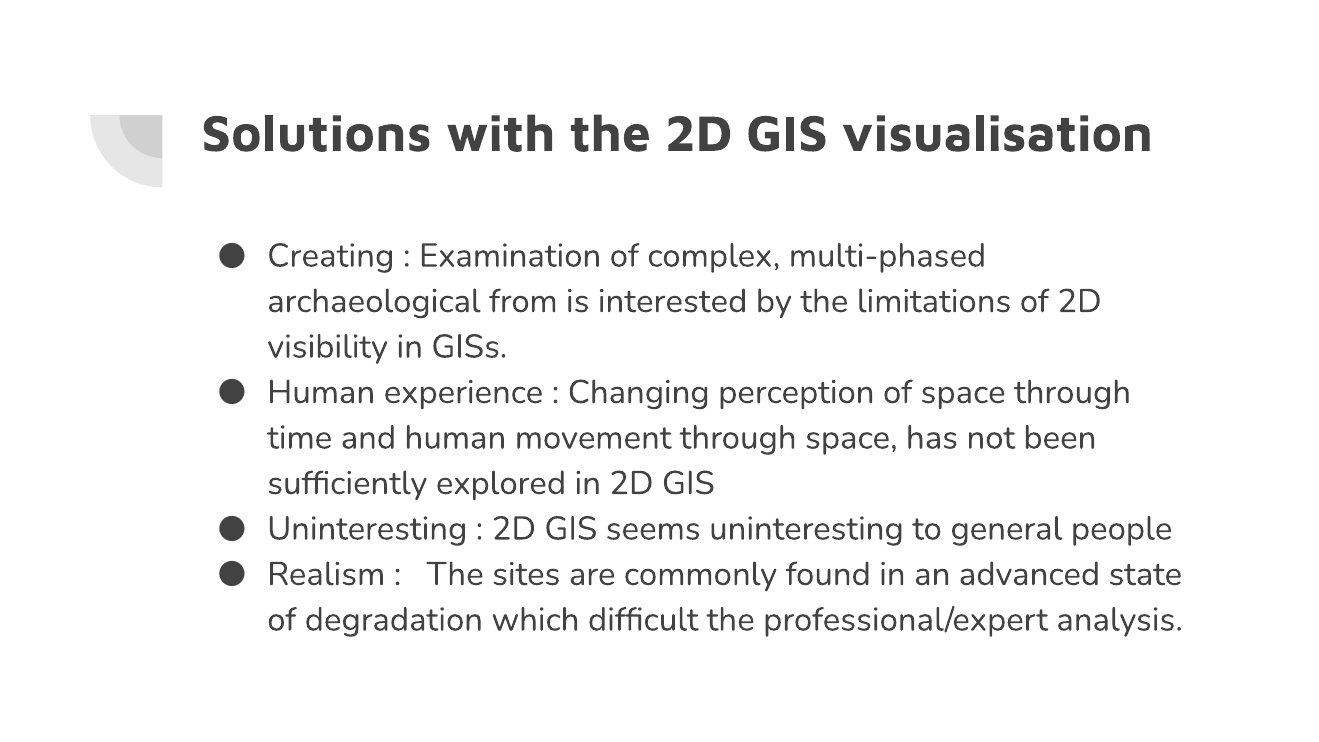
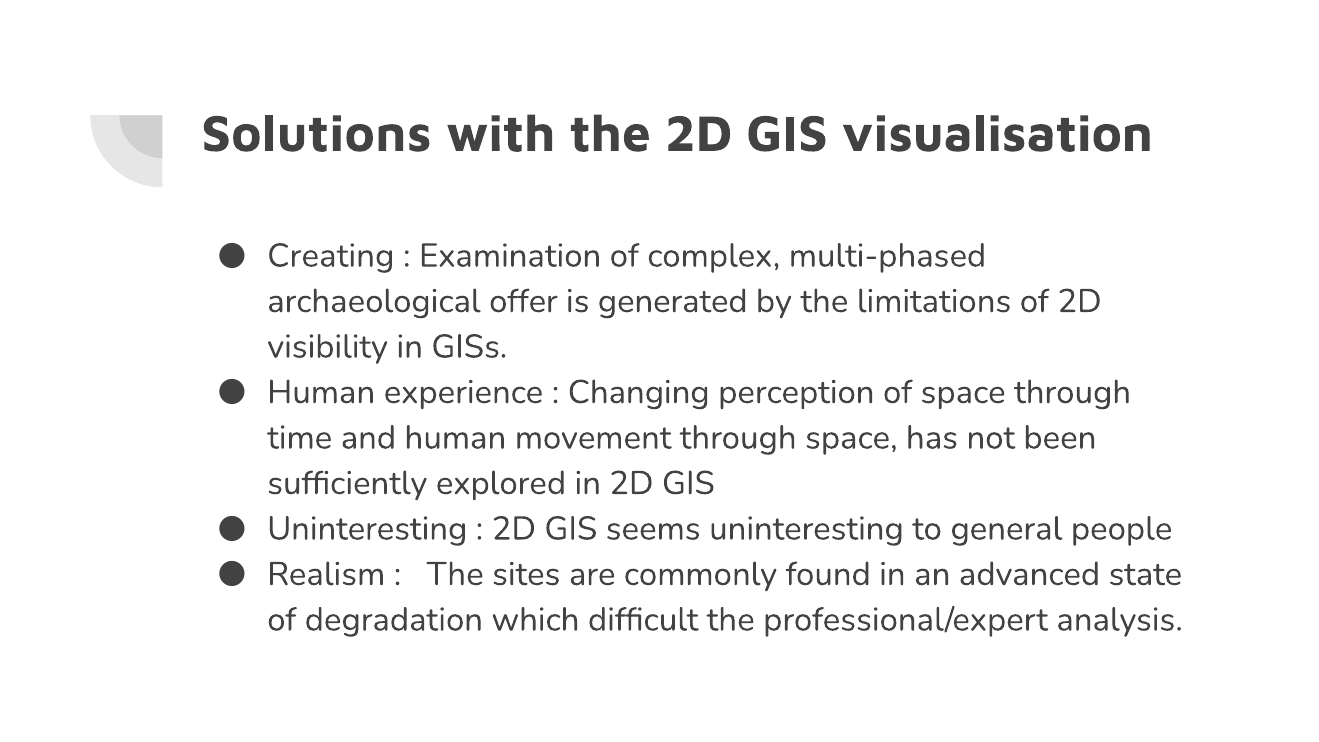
from: from -> offer
interested: interested -> generated
